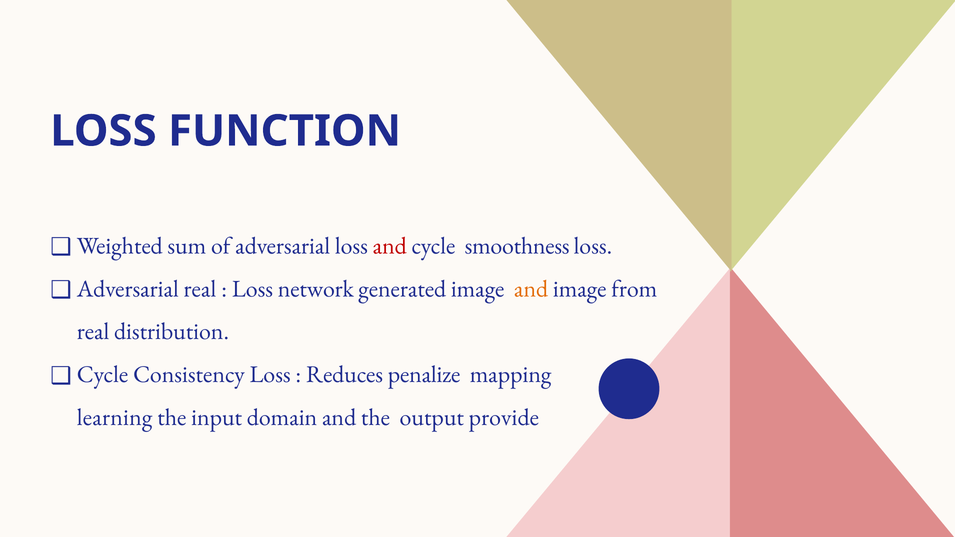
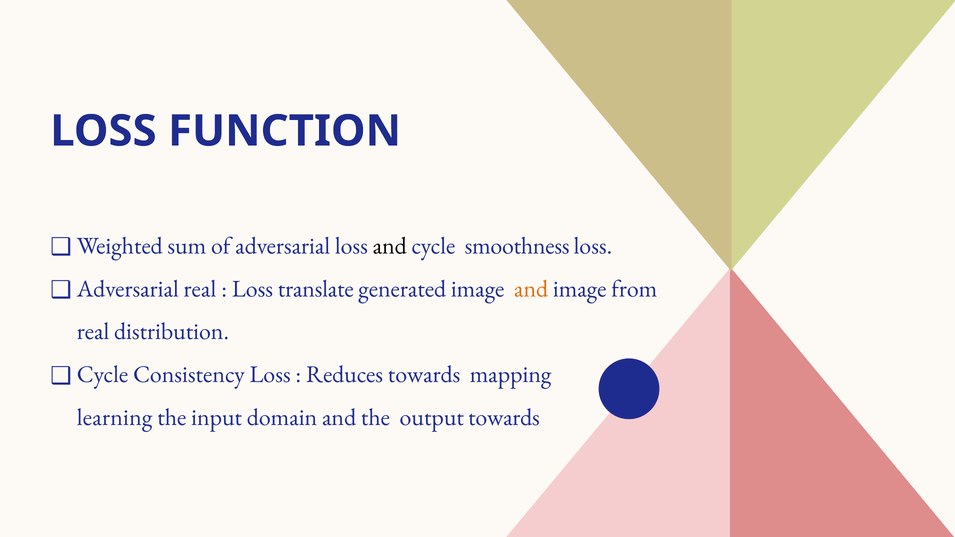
and at (390, 246) colour: red -> black
network: network -> translate
Reduces penalize: penalize -> towards
output provide: provide -> towards
